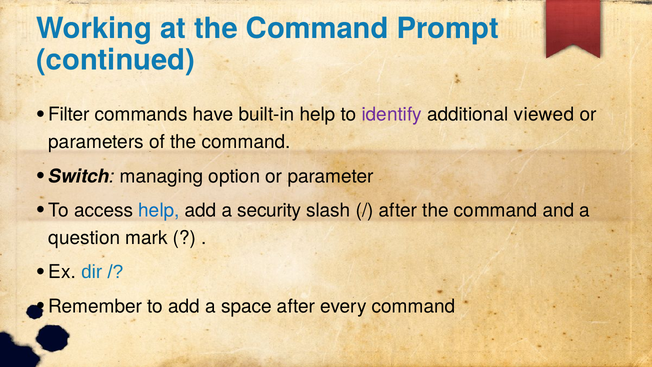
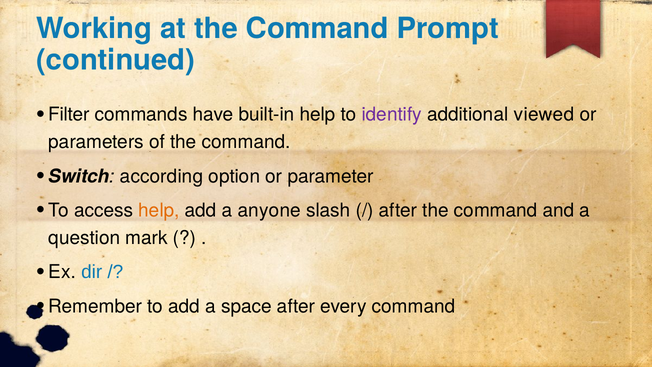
managing: managing -> according
help at (159, 210) colour: blue -> orange
security: security -> anyone
